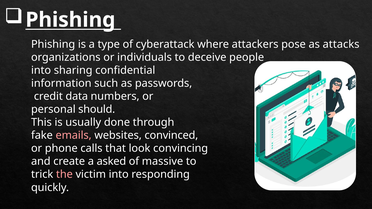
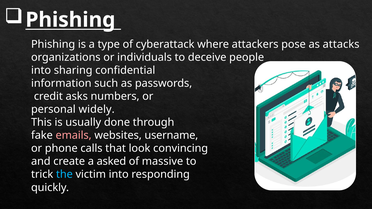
data: data -> asks
should: should -> widely
convinced: convinced -> username
the colour: pink -> light blue
